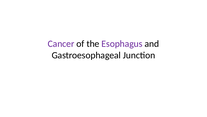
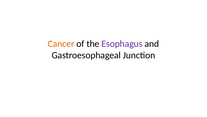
Cancer colour: purple -> orange
